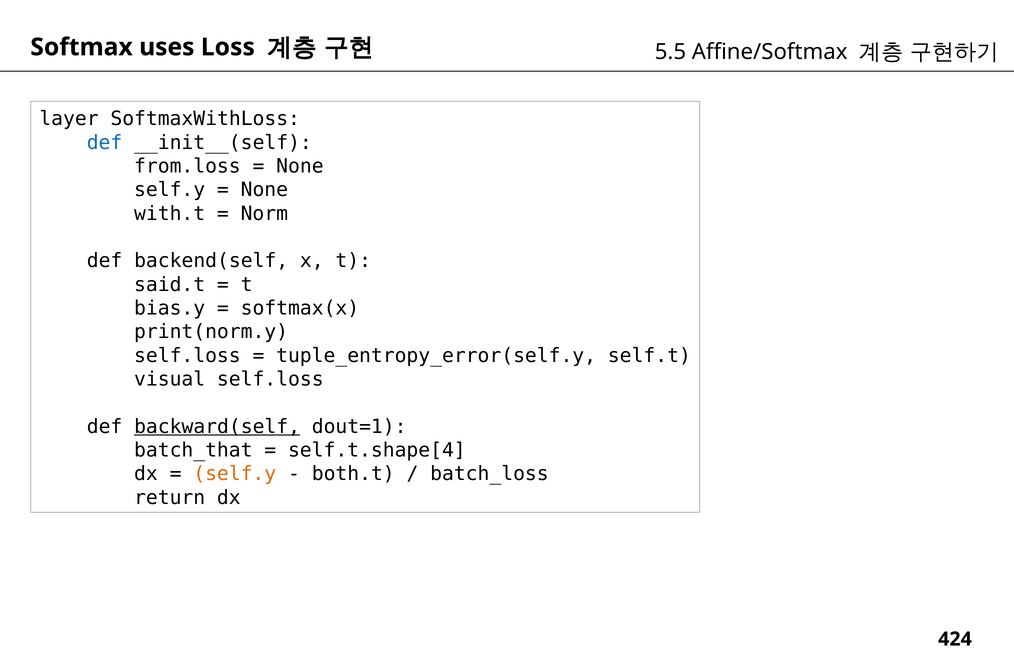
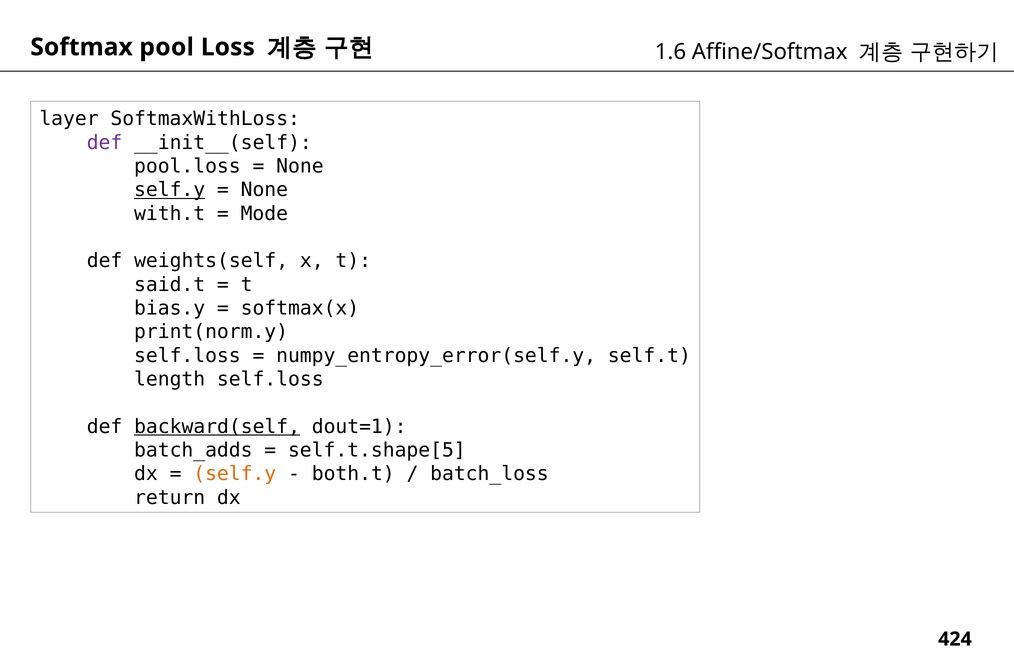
uses: uses -> pool
5.5: 5.5 -> 1.6
def at (105, 143) colour: blue -> purple
from.loss: from.loss -> pool.loss
self.y at (170, 190) underline: none -> present
Norm: Norm -> Mode
backend(self: backend(self -> weights(self
tuple_entropy_error(self.y: tuple_entropy_error(self.y -> numpy_entropy_error(self.y
visual: visual -> length
batch_that: batch_that -> batch_adds
self.t.shape[4: self.t.shape[4 -> self.t.shape[5
